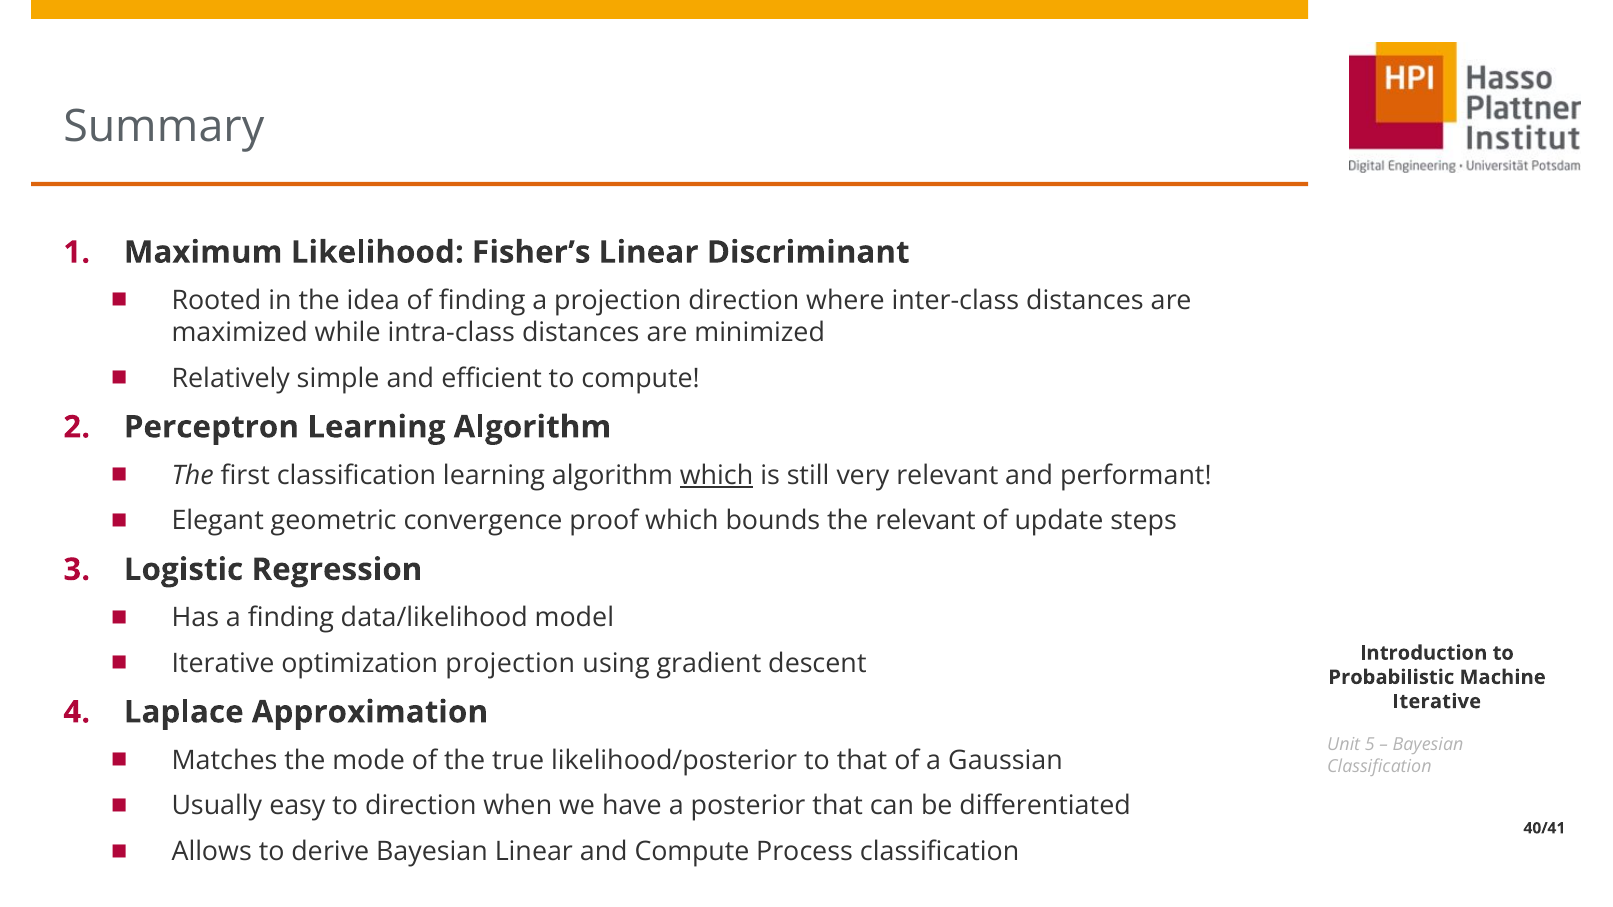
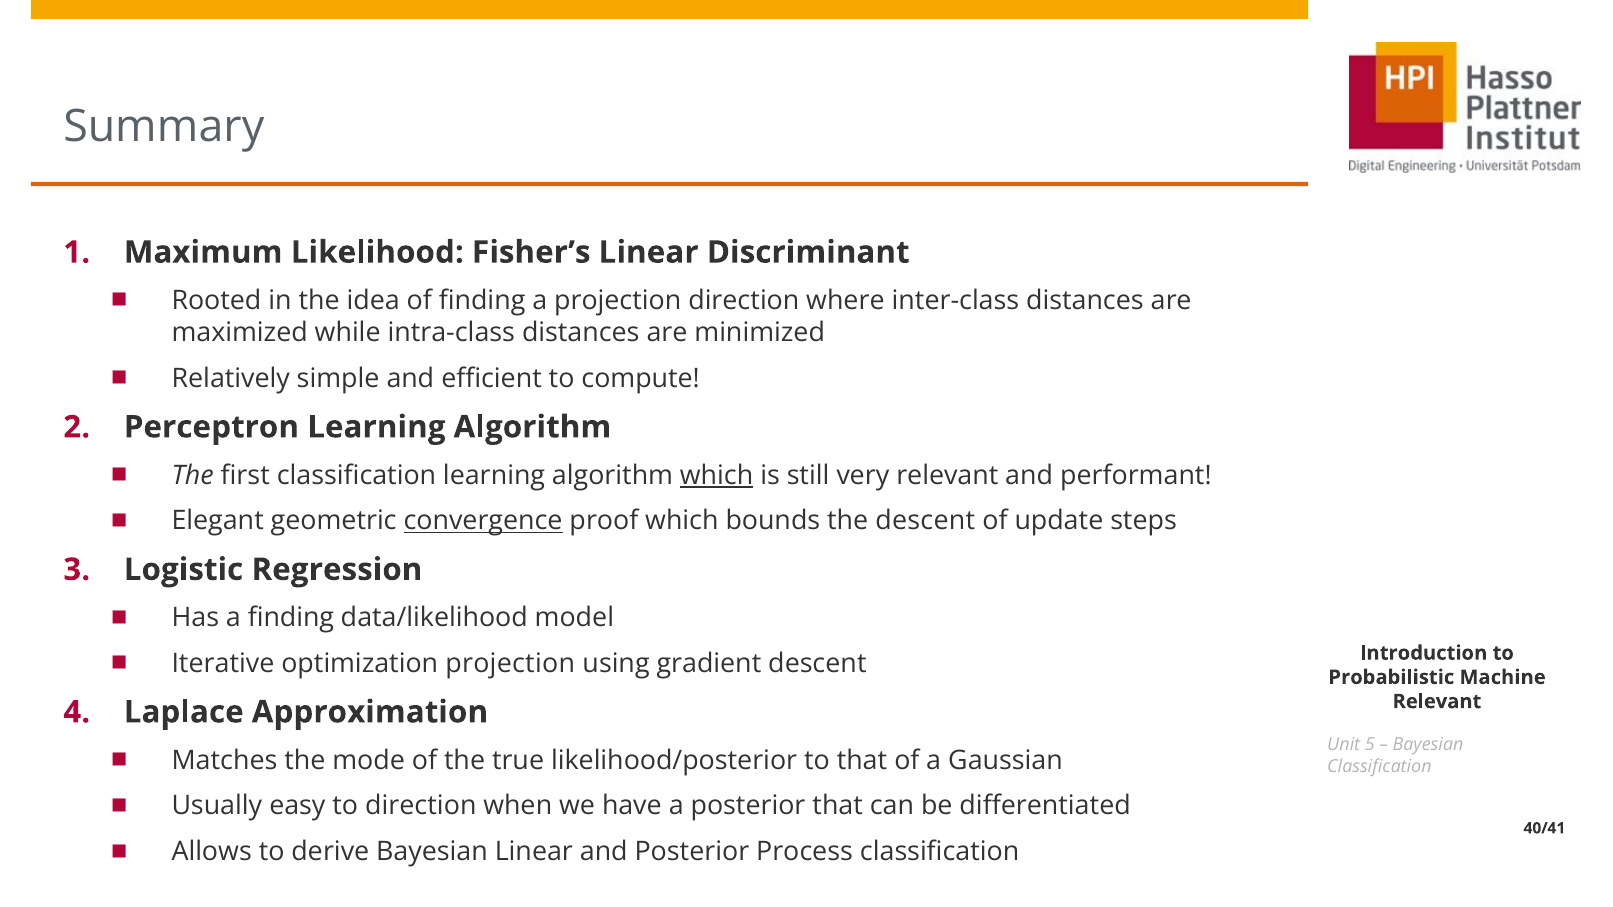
convergence underline: none -> present
the relevant: relevant -> descent
Iterative at (1437, 702): Iterative -> Relevant
and Compute: Compute -> Posterior
